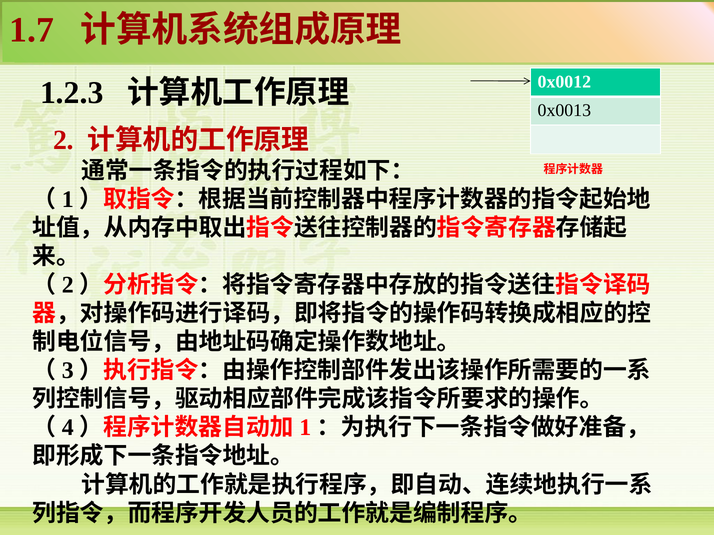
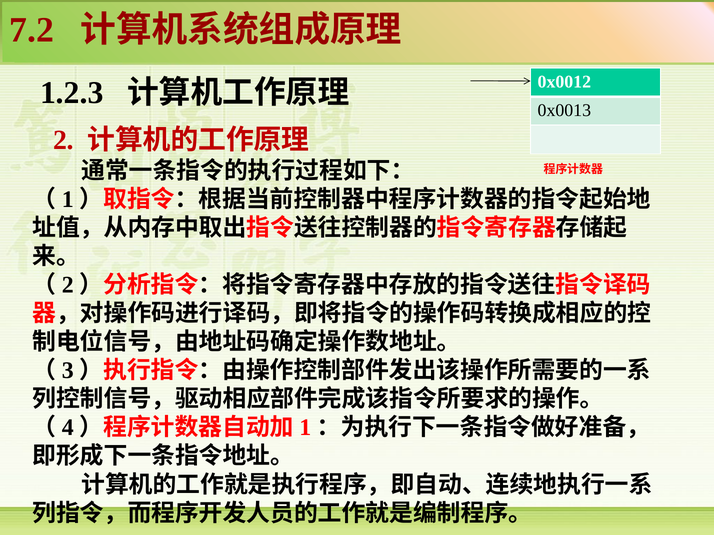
1.7: 1.7 -> 7.2
